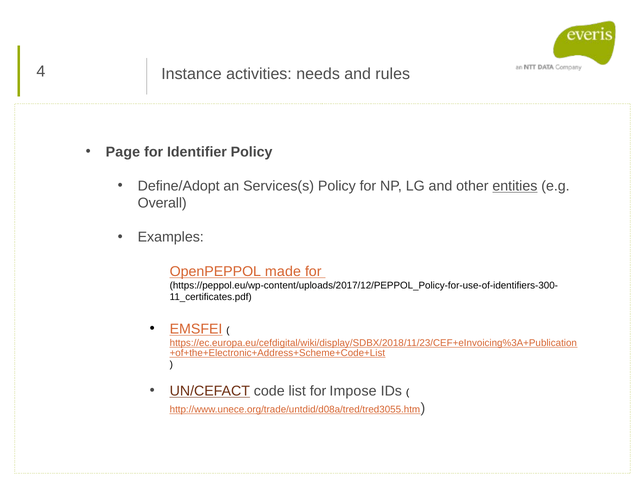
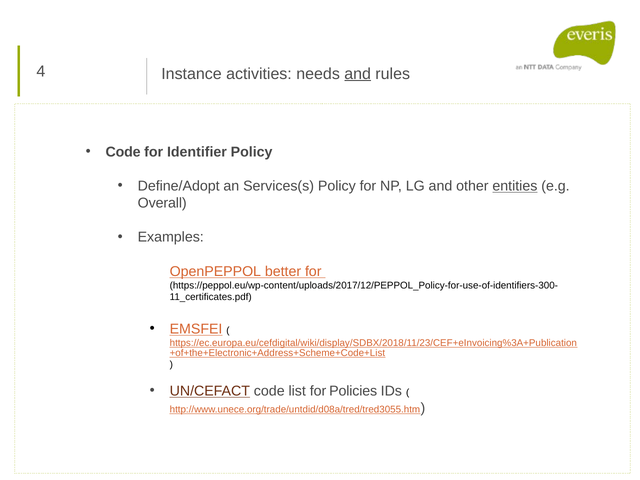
and at (358, 74) underline: none -> present
Page at (123, 152): Page -> Code
made: made -> better
Impose: Impose -> Policies
